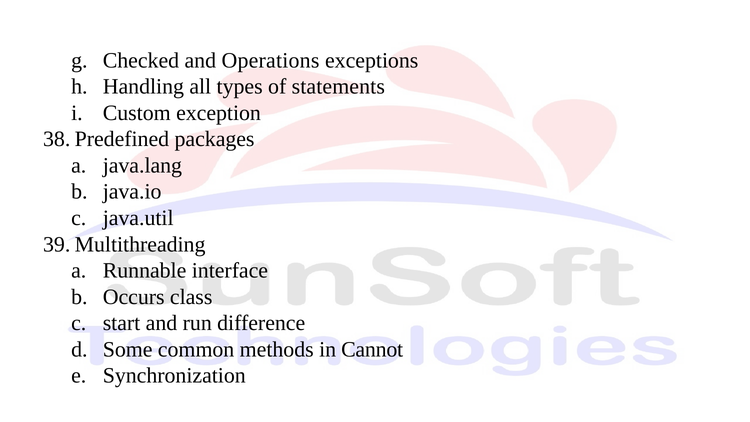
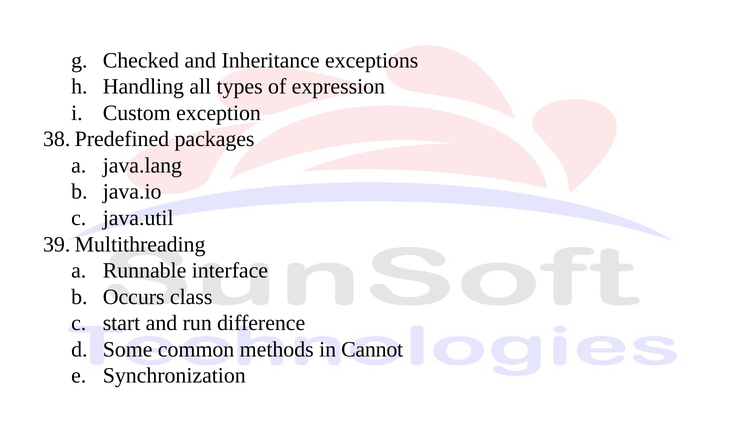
Operations: Operations -> Inheritance
statements: statements -> expression
